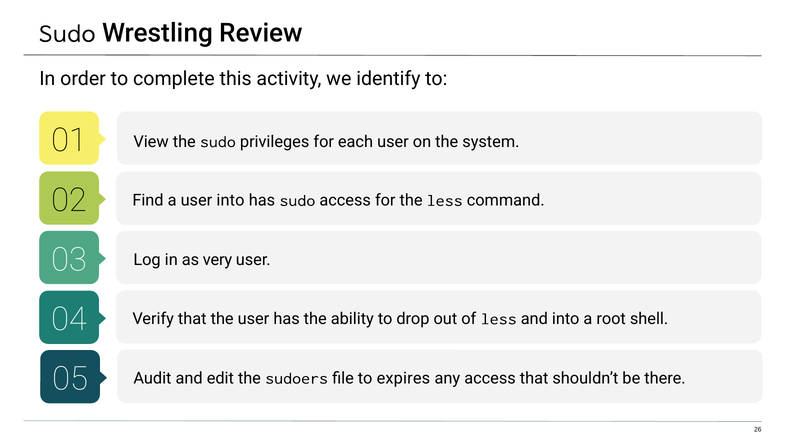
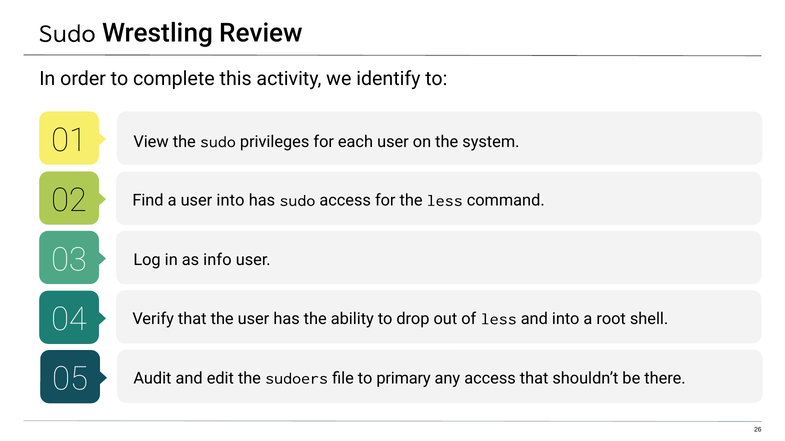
very: very -> info
expires: expires -> primary
